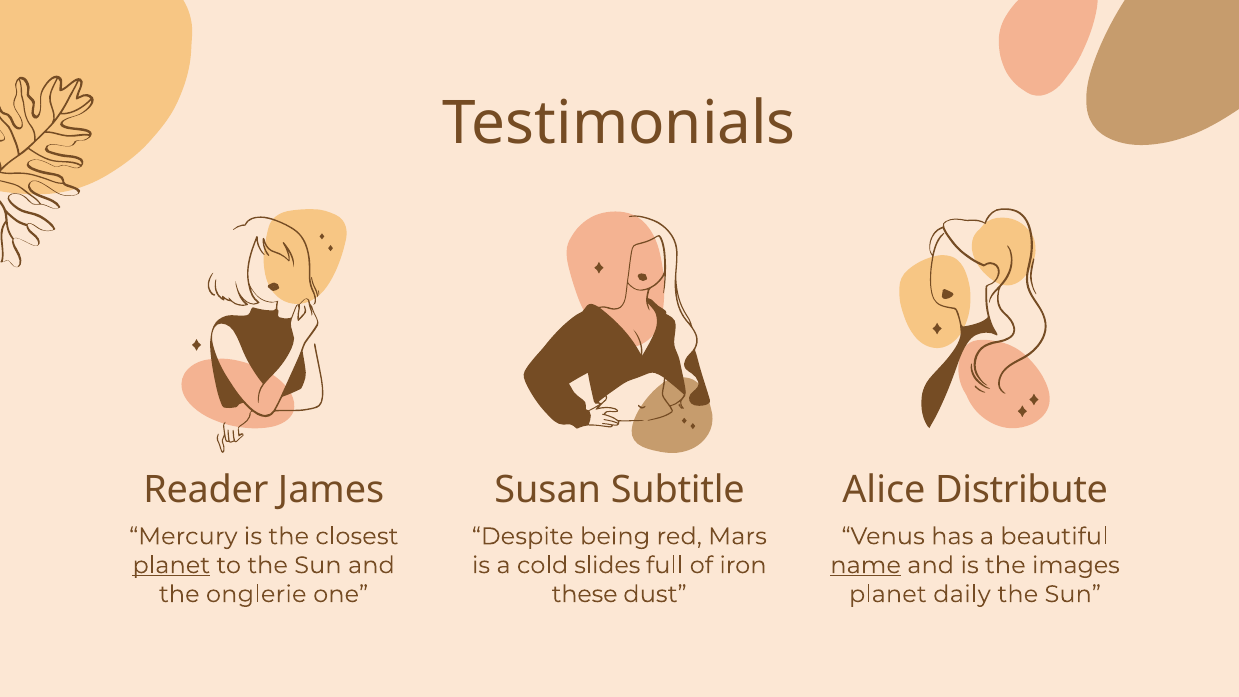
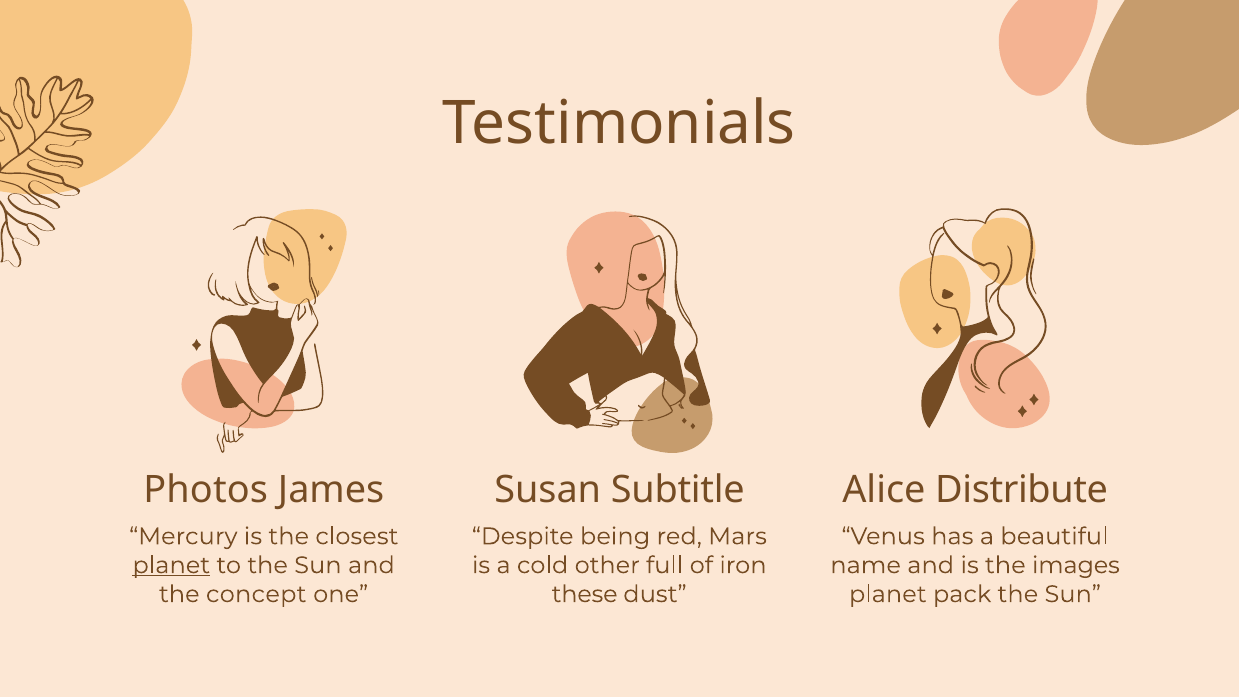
Reader: Reader -> Photos
slides: slides -> other
name underline: present -> none
onglerie: onglerie -> concept
daily: daily -> pack
